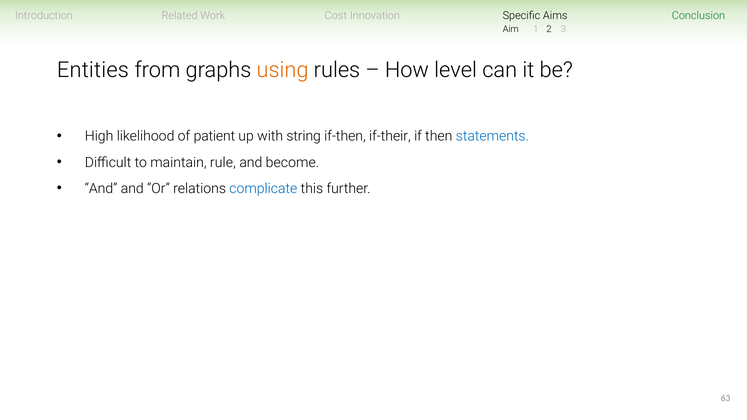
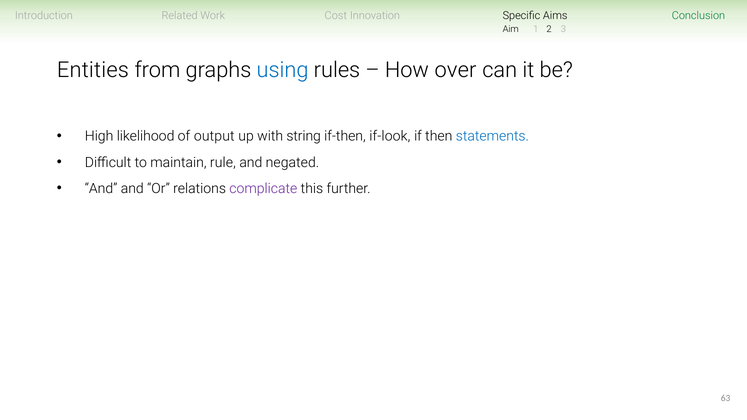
using colour: orange -> blue
level: level -> over
patient: patient -> output
if-their: if-their -> if-look
become: become -> negated
complicate colour: blue -> purple
